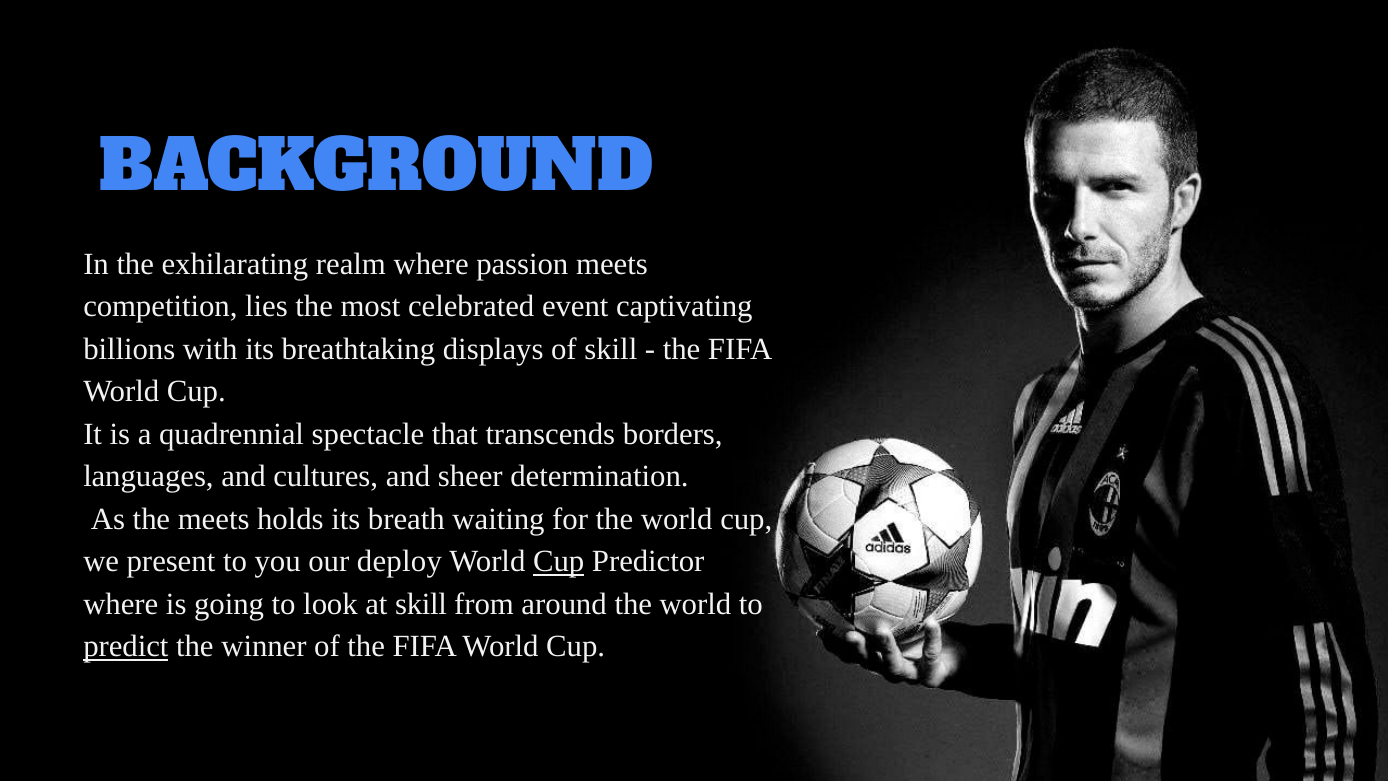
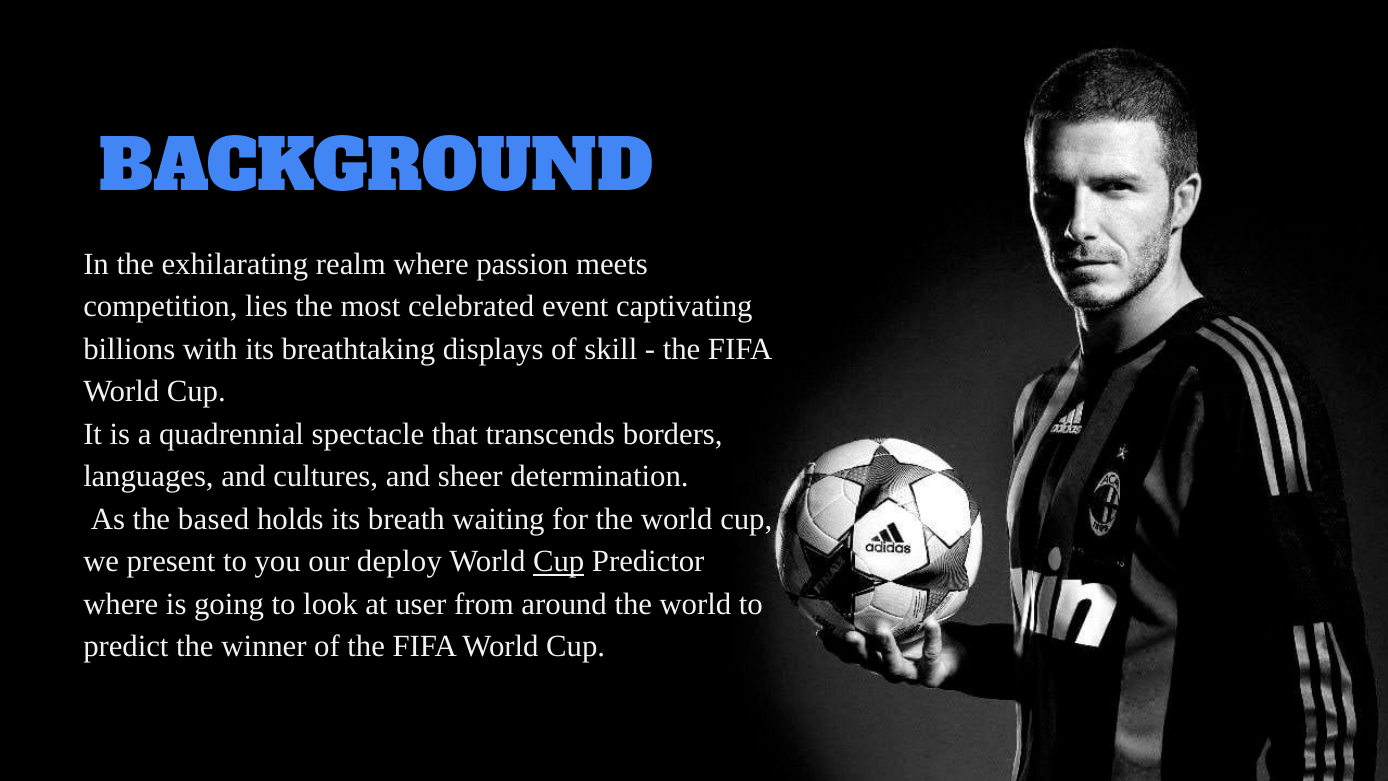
the meets: meets -> based
at skill: skill -> user
predict underline: present -> none
